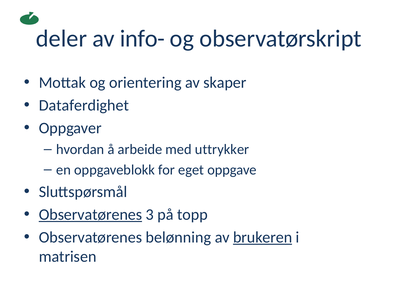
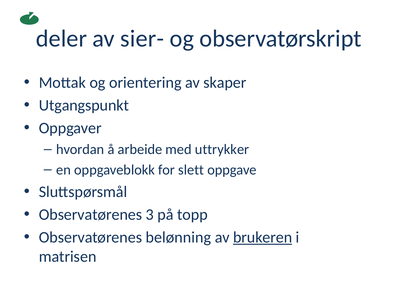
info-: info- -> sier-
Dataferdighet: Dataferdighet -> Utgangspunkt
eget: eget -> slett
Observatørenes at (90, 214) underline: present -> none
